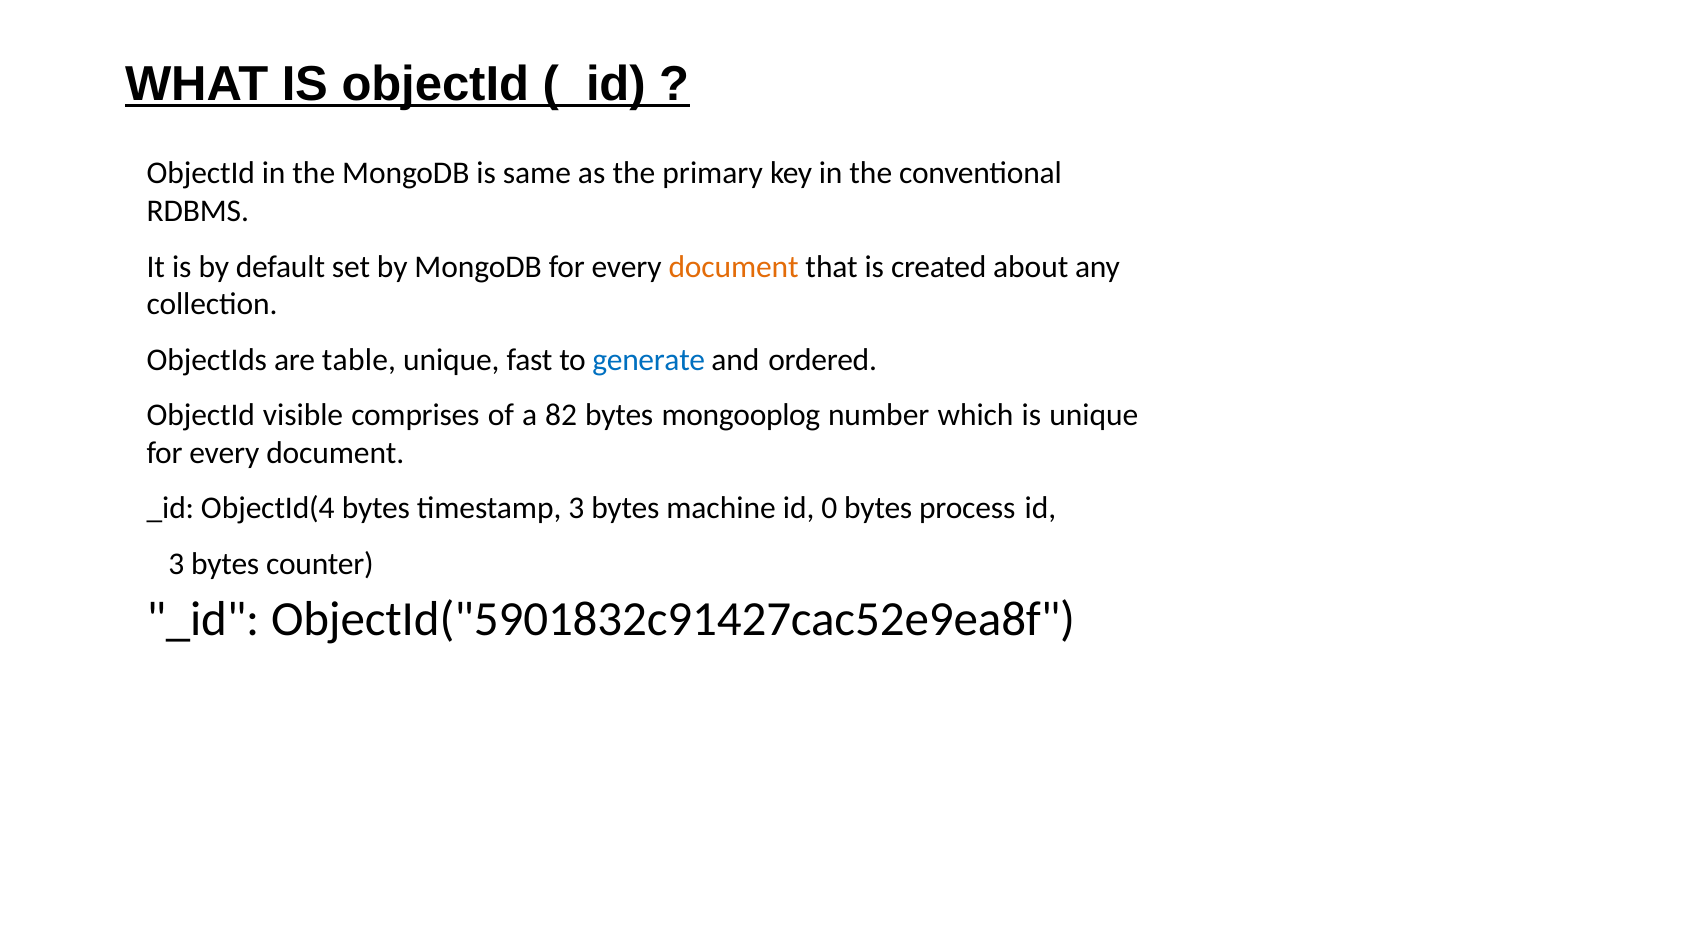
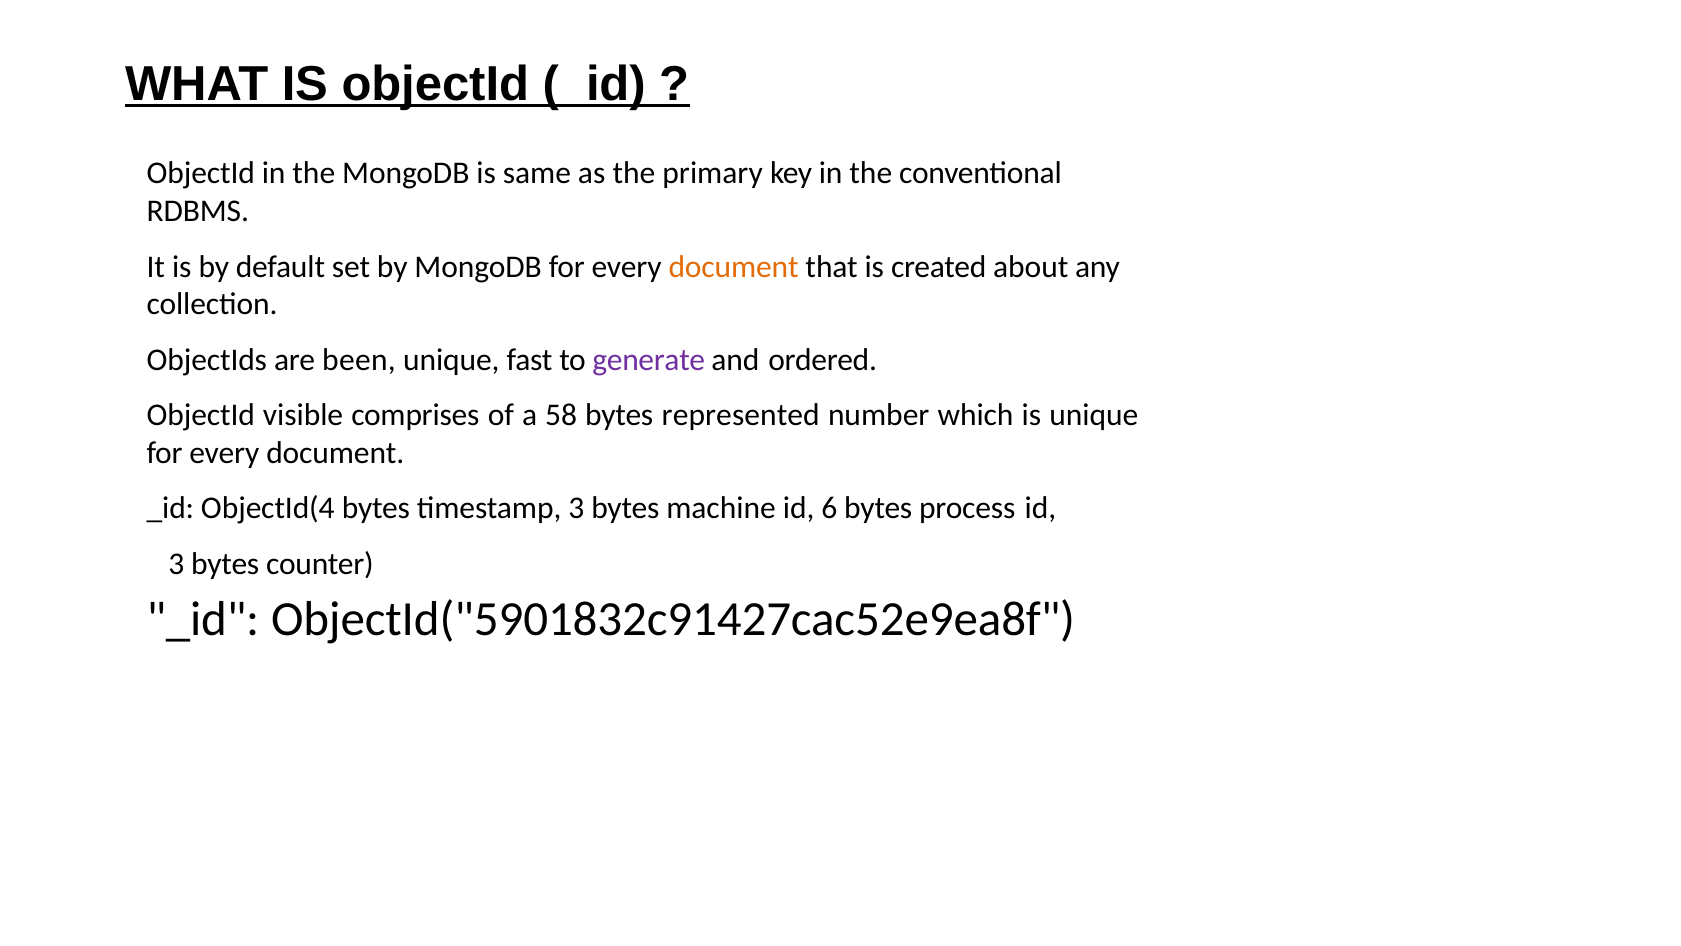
table: table -> been
generate colour: blue -> purple
82: 82 -> 58
mongooplog: mongooplog -> represented
0: 0 -> 6
